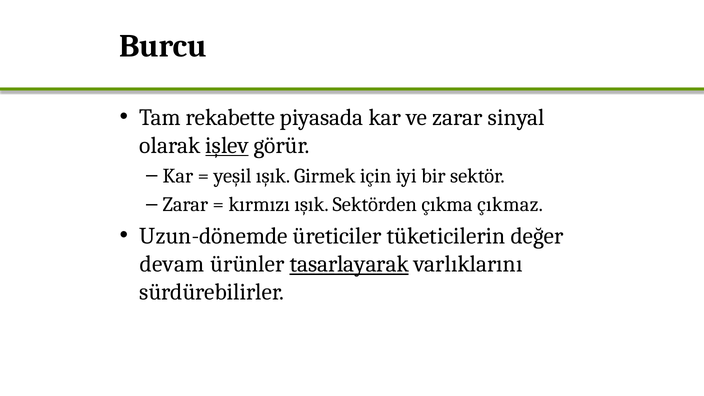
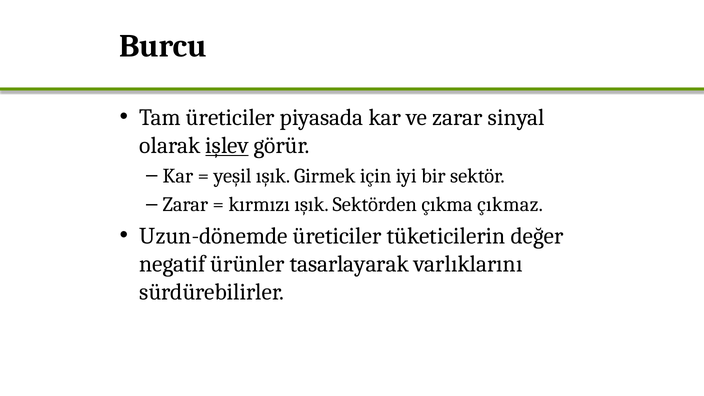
Tam rekabette: rekabette -> üreticiler
devam: devam -> negatif
tasarlayarak underline: present -> none
